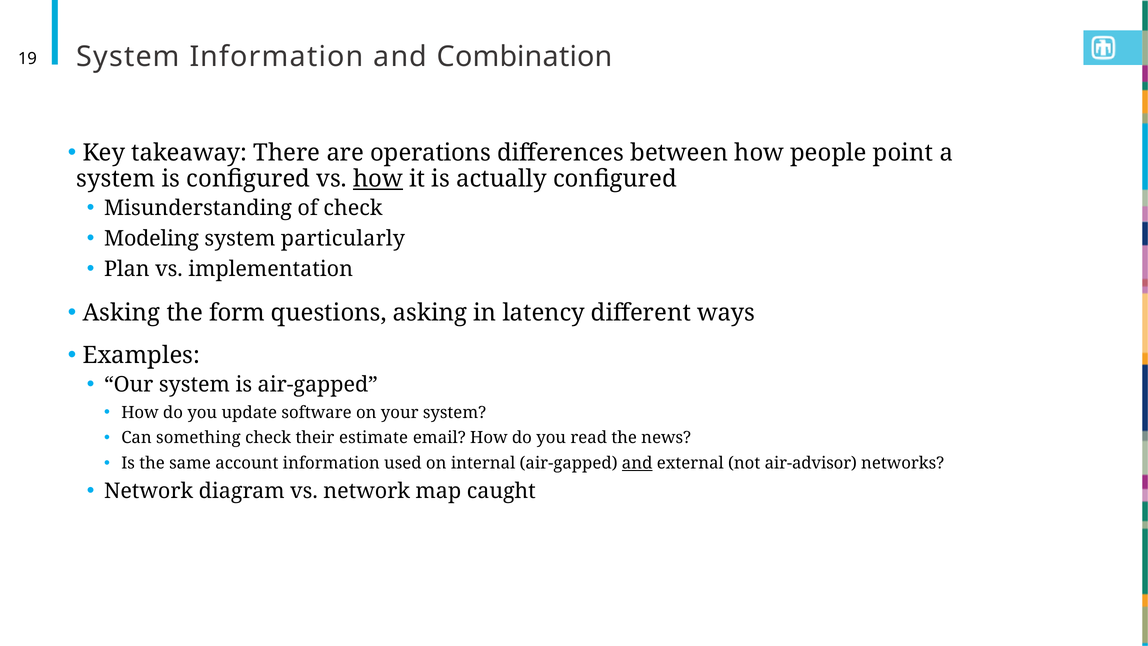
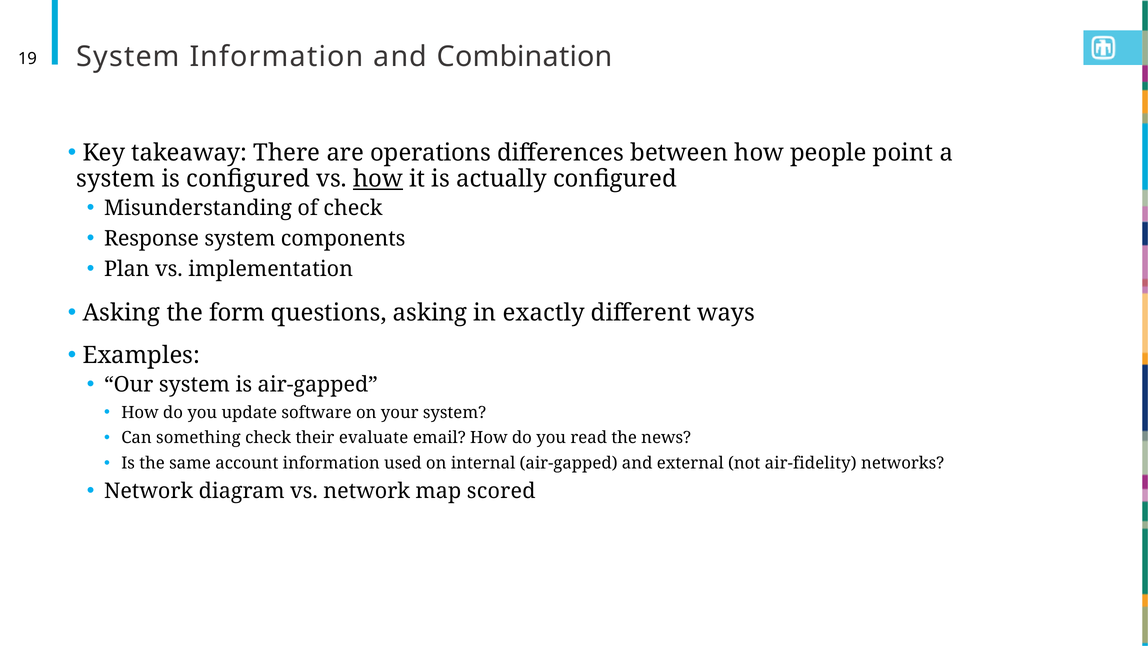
Modeling: Modeling -> Response
particularly: particularly -> components
latency: latency -> exactly
estimate: estimate -> evaluate
and at (637, 463) underline: present -> none
air-advisor: air-advisor -> air-fidelity
caught: caught -> scored
